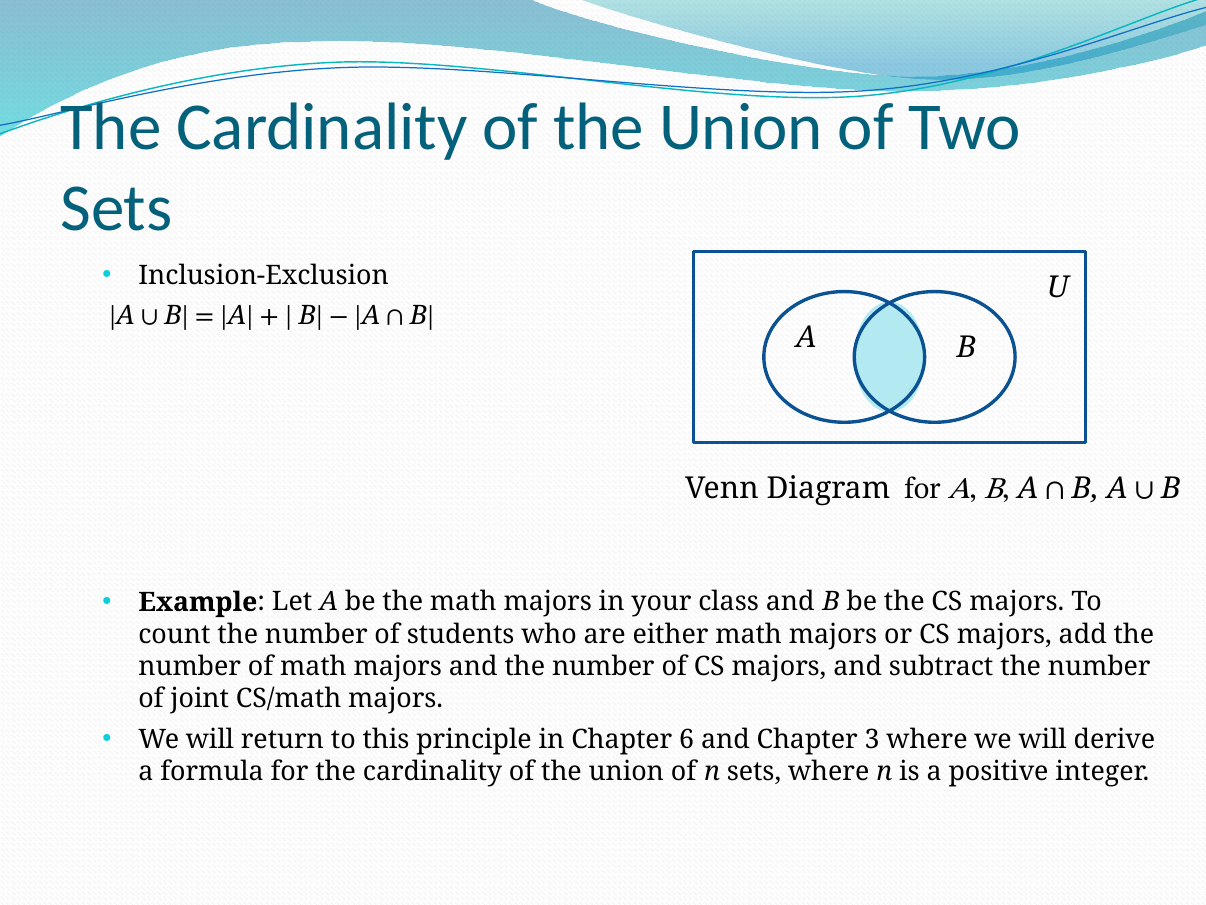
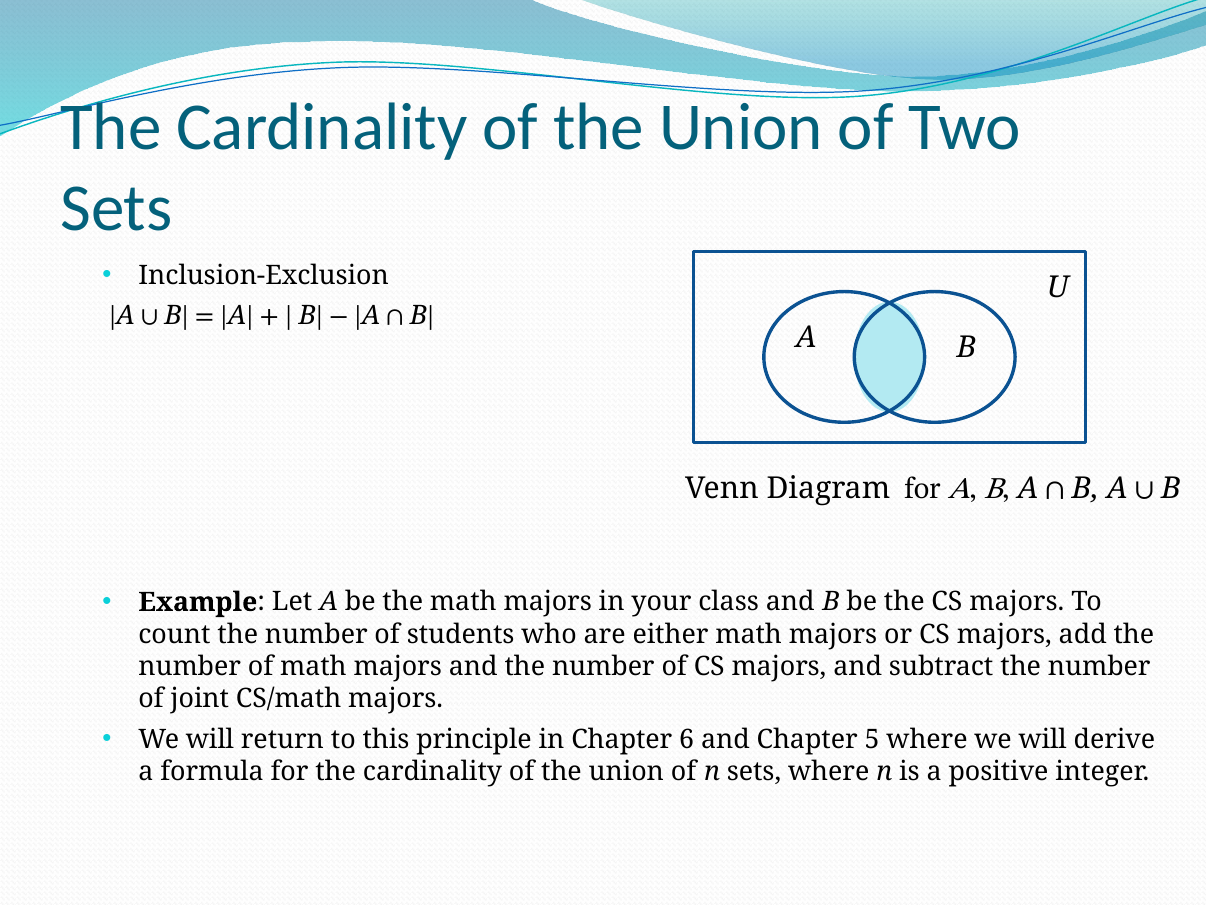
3: 3 -> 5
